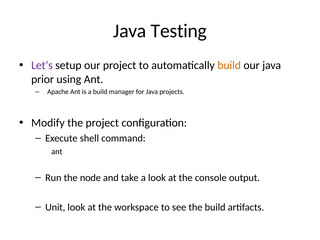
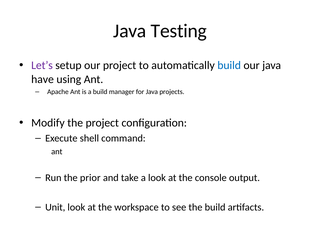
build at (229, 65) colour: orange -> blue
prior: prior -> have
node: node -> prior
